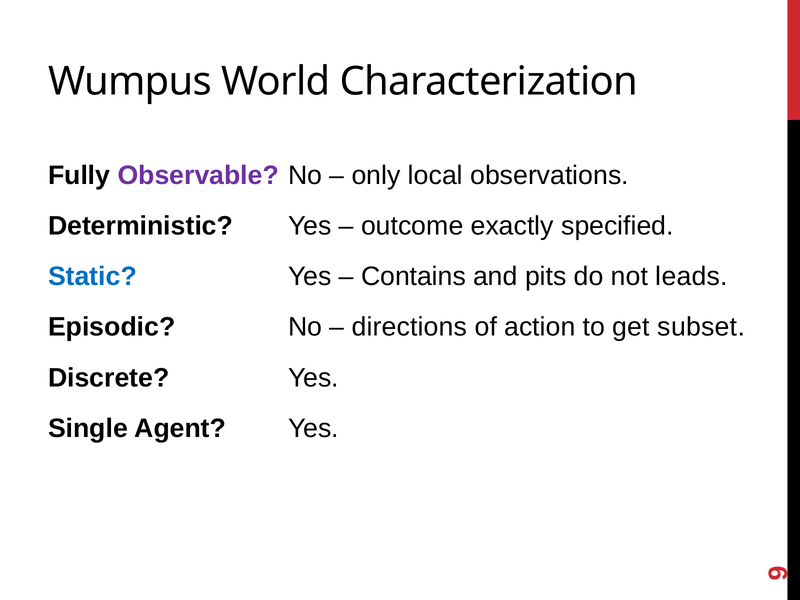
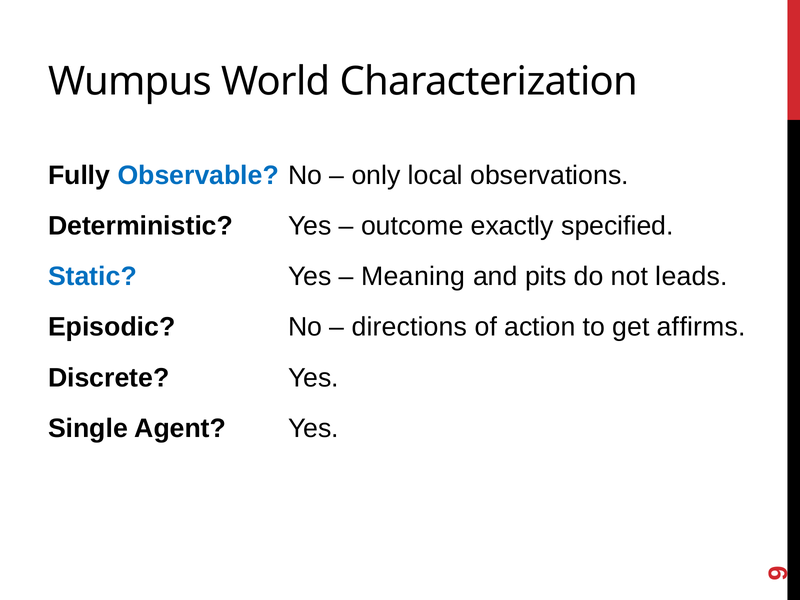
Observable colour: purple -> blue
Contains: Contains -> Meaning
subset: subset -> affirms
